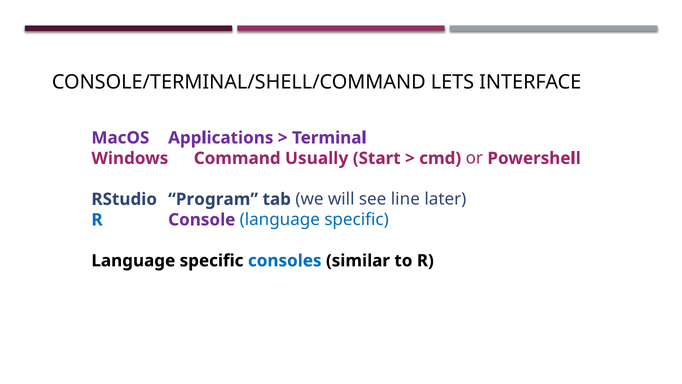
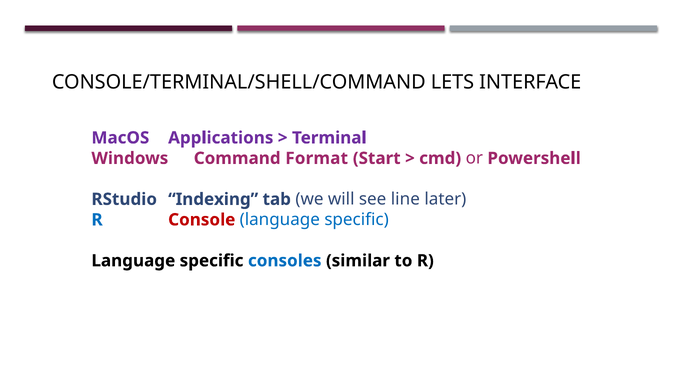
Usually: Usually -> Format
Program: Program -> Indexing
Console colour: purple -> red
